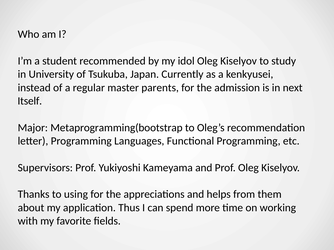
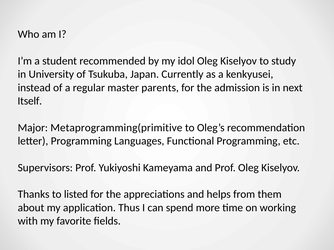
Metaprogramming(bootstrap: Metaprogramming(bootstrap -> Metaprogramming(primitive
using: using -> listed
